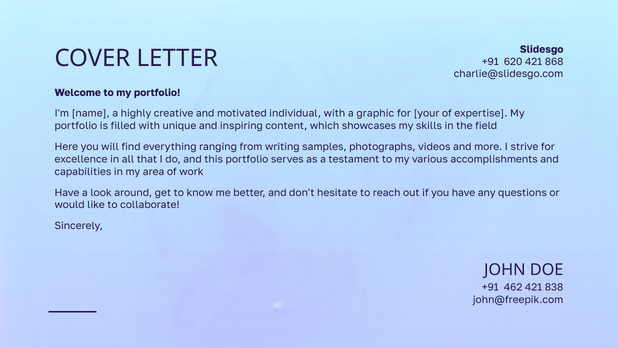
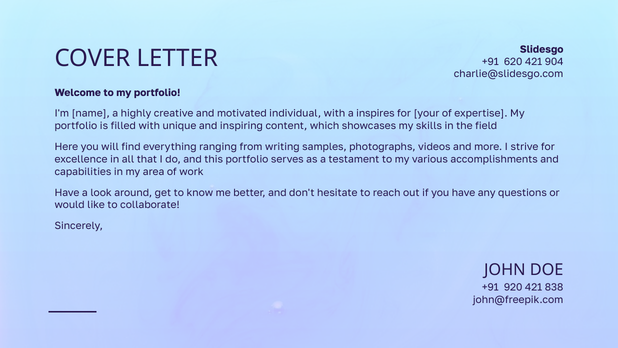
868: 868 -> 904
graphic: graphic -> inspires
462: 462 -> 920
